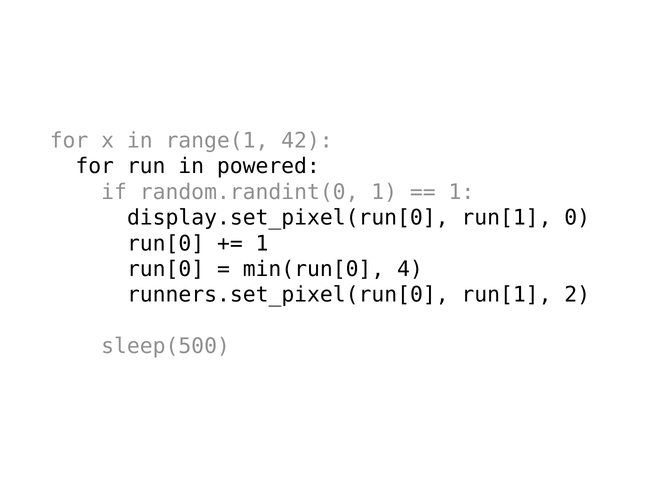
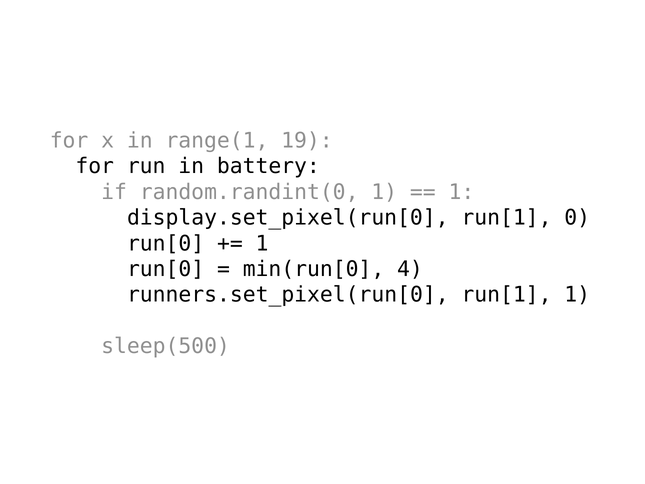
42: 42 -> 19
powered: powered -> battery
run[1 2: 2 -> 1
